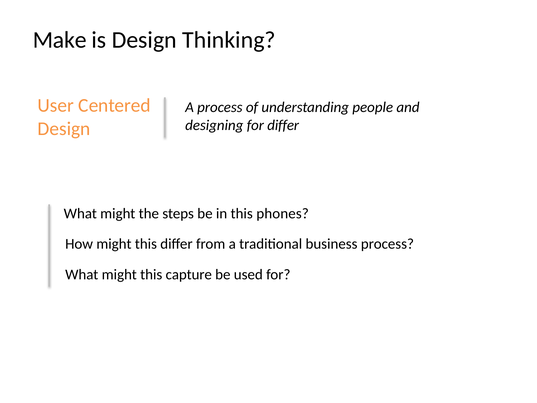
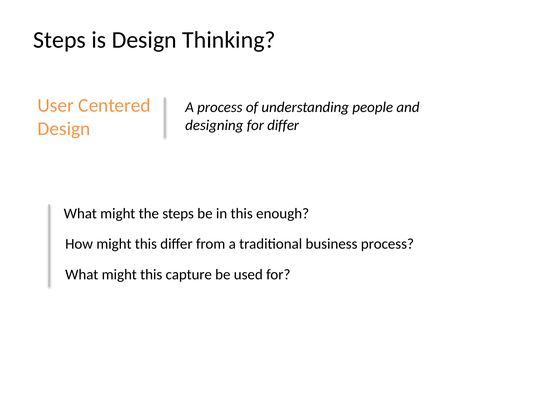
Make at (60, 40): Make -> Steps
phones: phones -> enough
